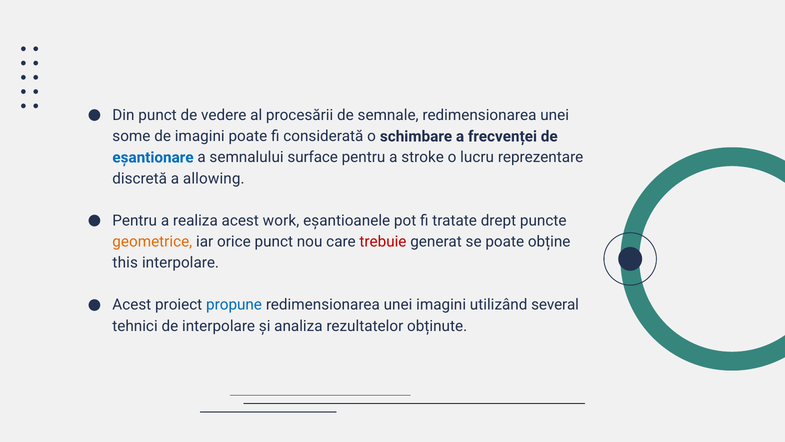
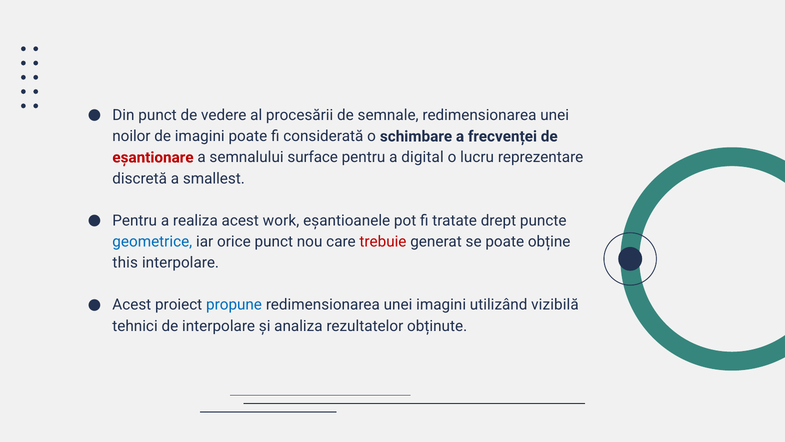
some: some -> noilor
eșantionare colour: blue -> red
stroke: stroke -> digital
allowing: allowing -> smallest
geometrice colour: orange -> blue
several: several -> vizibilă
